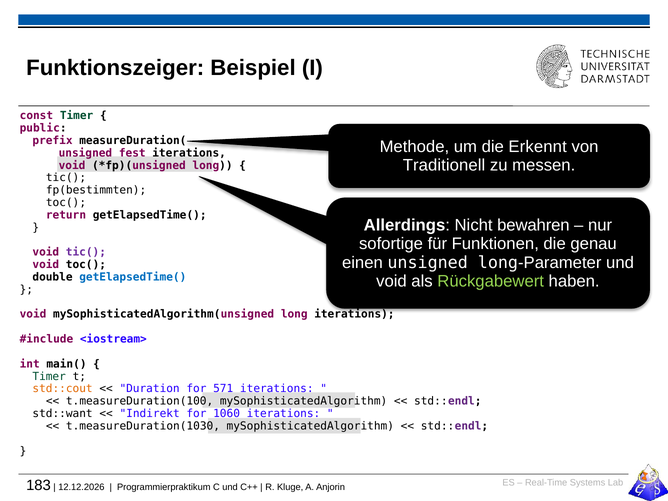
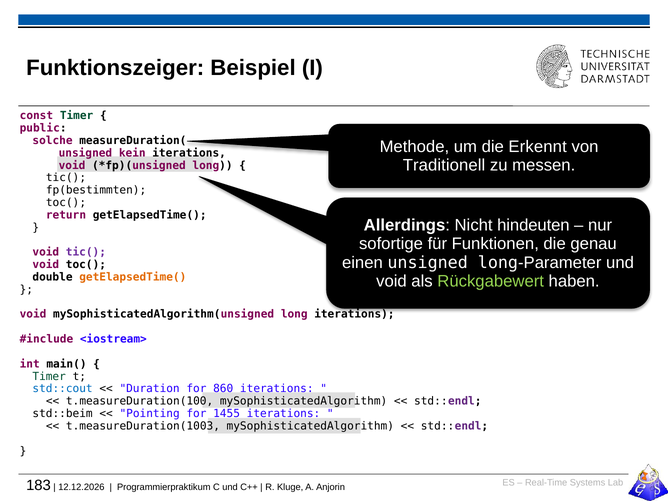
prefix: prefix -> solche
fest: fest -> kein
bewahren: bewahren -> hindeuten
getElapsedTime( at (133, 277) colour: blue -> orange
std::cout colour: orange -> blue
571: 571 -> 860
std::want: std::want -> std::beim
Indirekt: Indirekt -> Pointing
1060: 1060 -> 1455
t.measureDuration(1030: t.measureDuration(1030 -> t.measureDuration(1003
